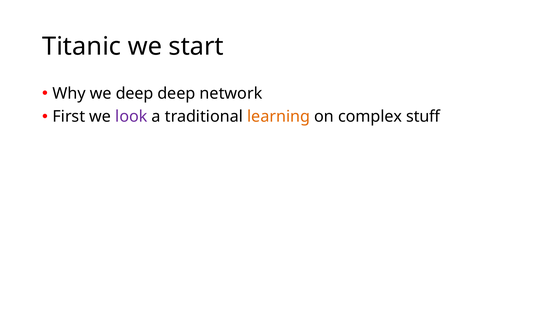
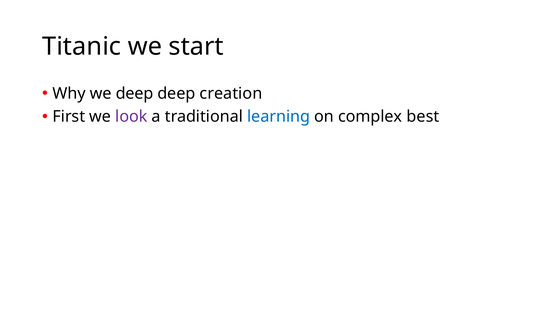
network: network -> creation
learning colour: orange -> blue
stuff: stuff -> best
